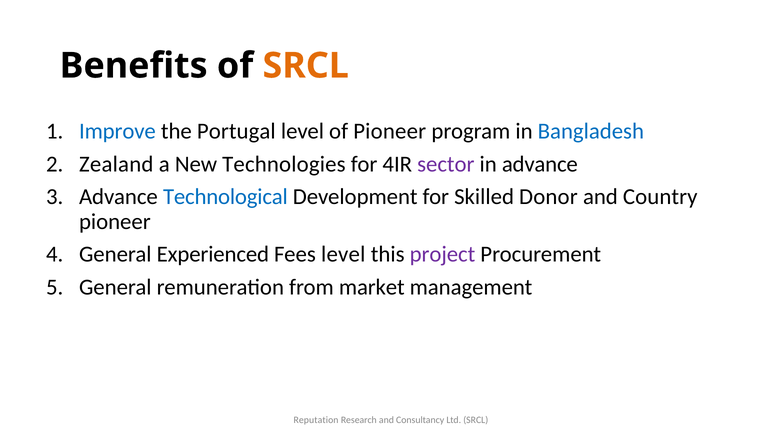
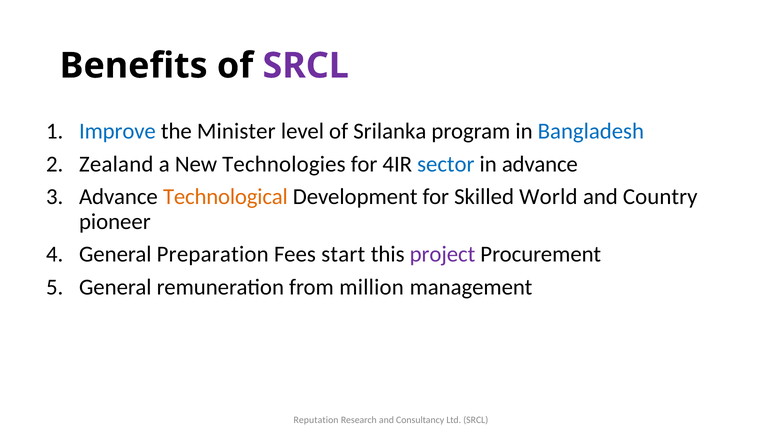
SRCL at (306, 66) colour: orange -> purple
Portugal: Portugal -> Minister
of Pioneer: Pioneer -> Srilanka
sector colour: purple -> blue
Technological colour: blue -> orange
Donor: Donor -> World
Experienced: Experienced -> Preparation
Fees level: level -> start
market: market -> million
